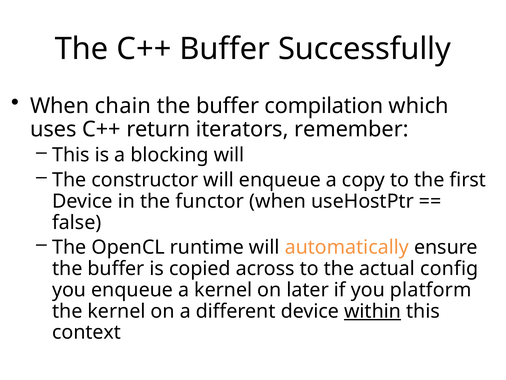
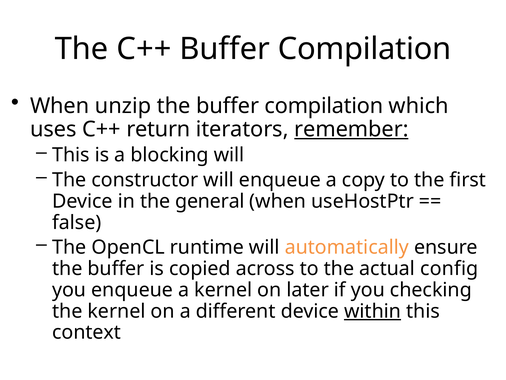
C++ Buffer Successfully: Successfully -> Compilation
chain: chain -> unzip
remember underline: none -> present
functor: functor -> general
platform: platform -> checking
